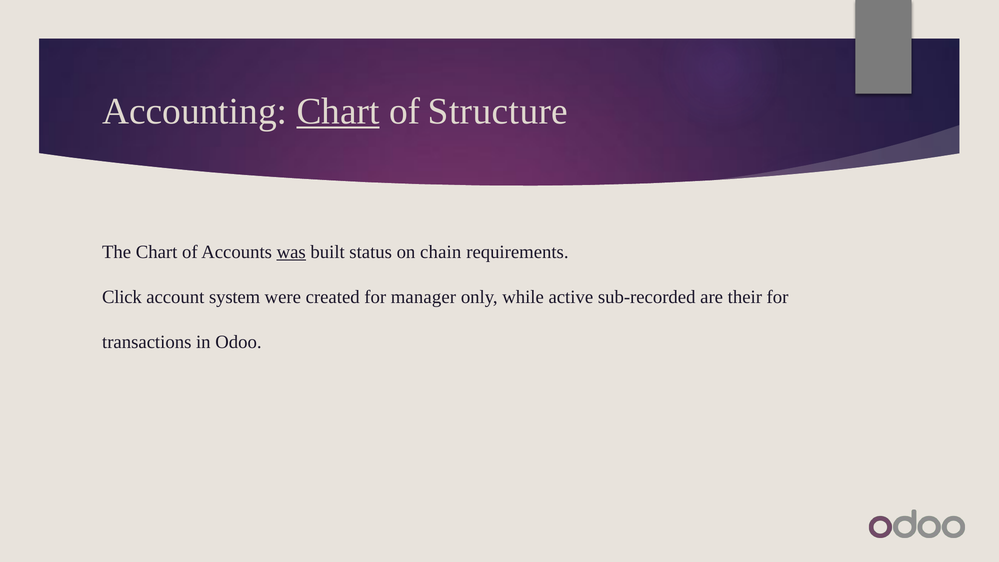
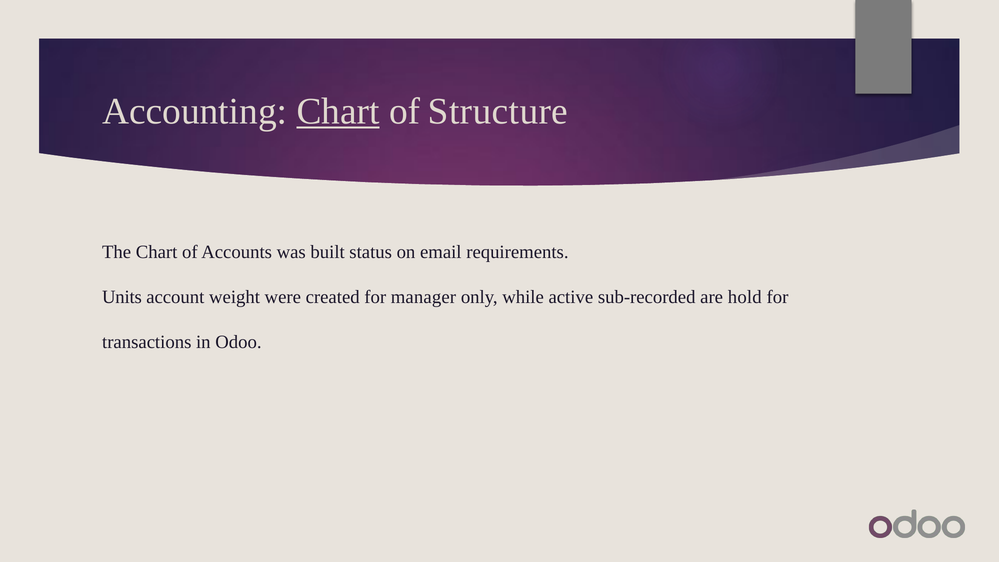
was underline: present -> none
chain: chain -> email
Click: Click -> Units
system: system -> weight
their: their -> hold
